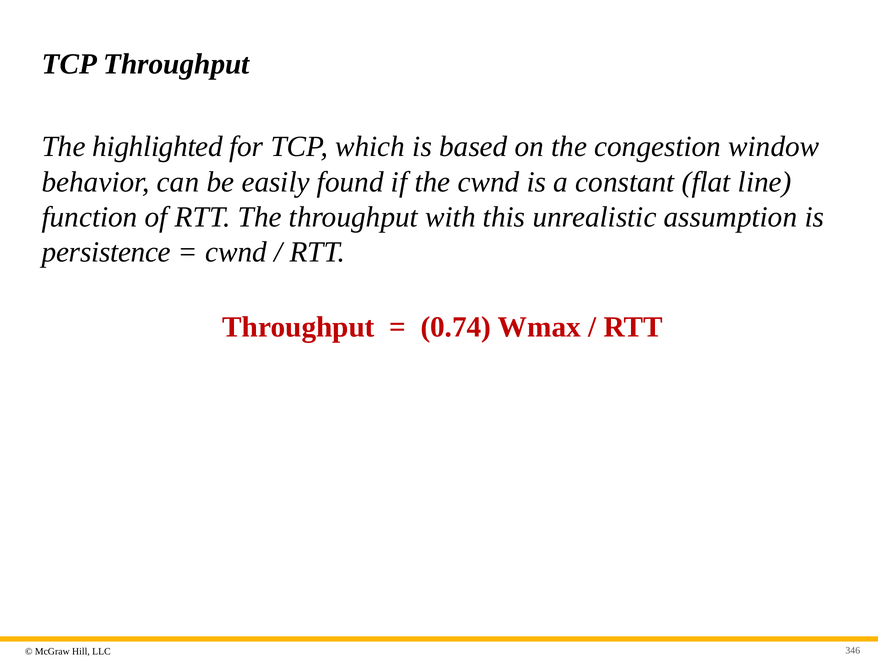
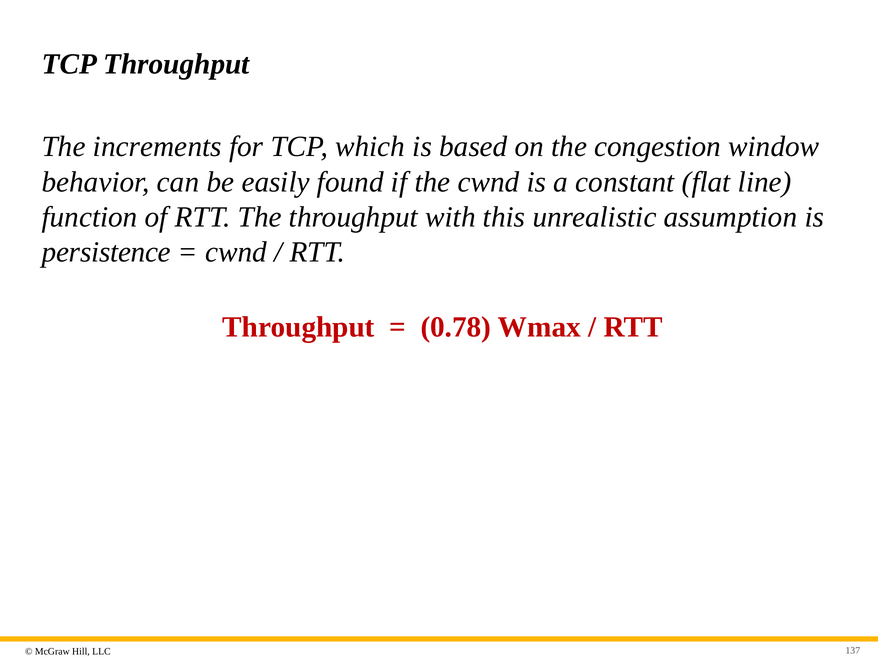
highlighted: highlighted -> increments
0.74: 0.74 -> 0.78
346: 346 -> 137
